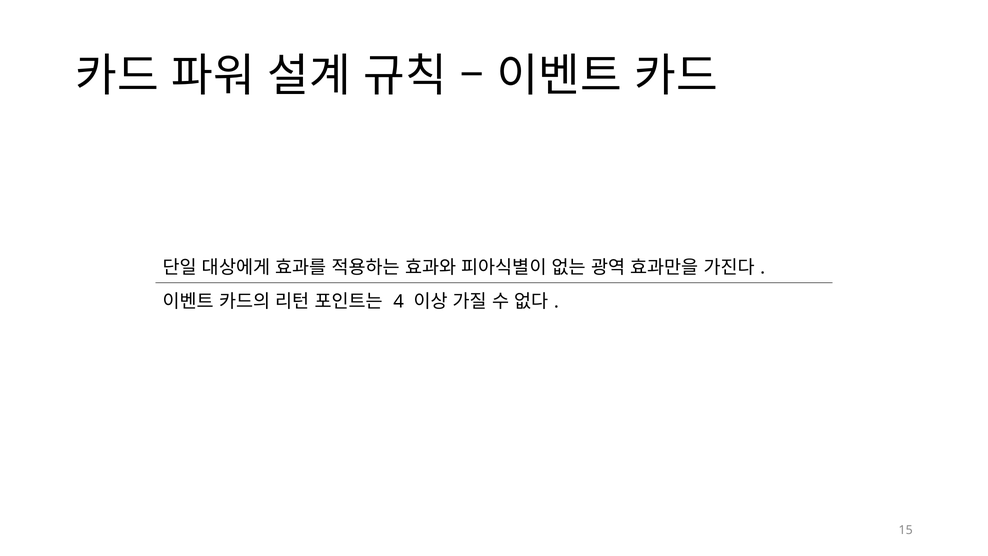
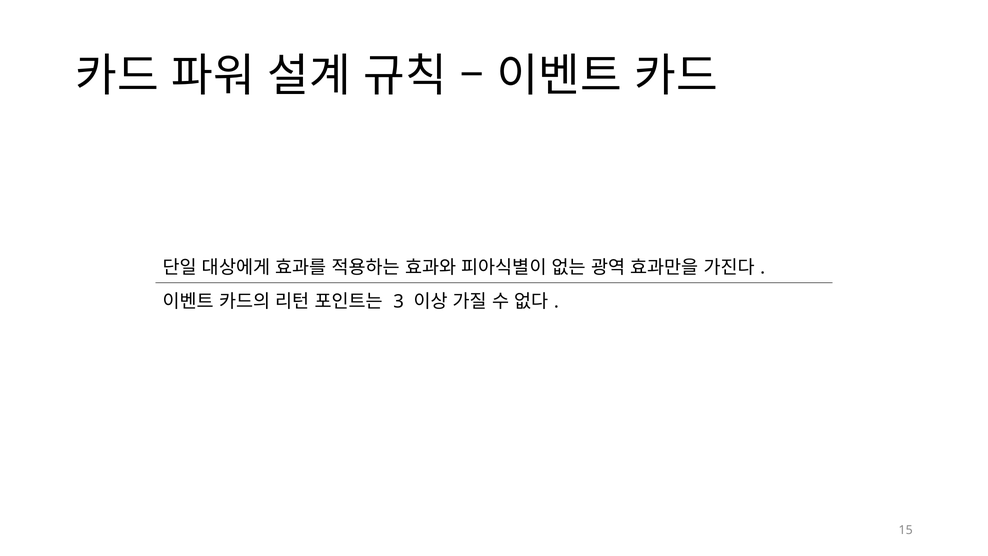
4: 4 -> 3
